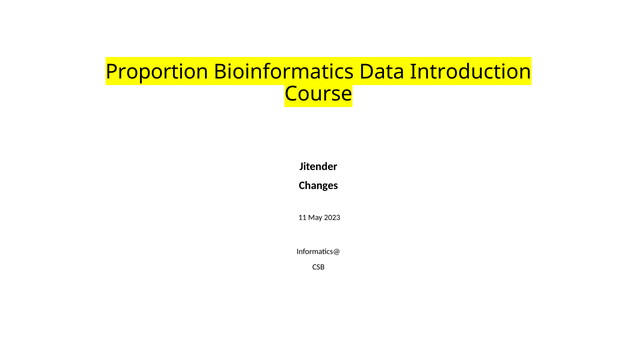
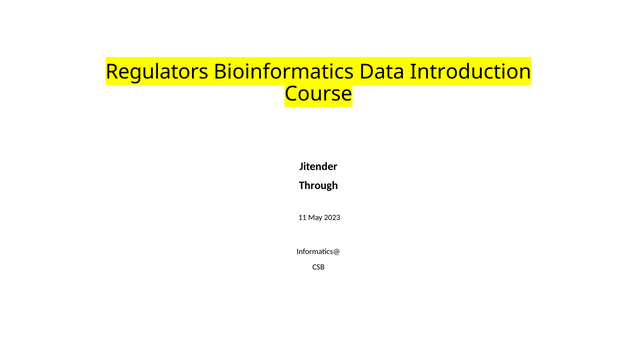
Proportion: Proportion -> Regulators
Changes: Changes -> Through
